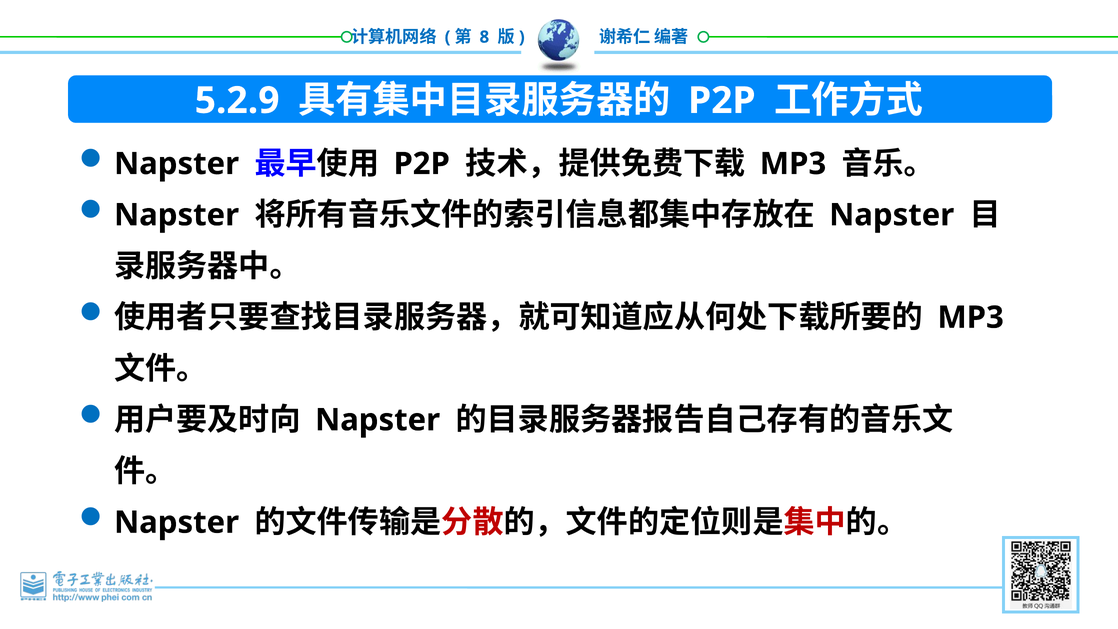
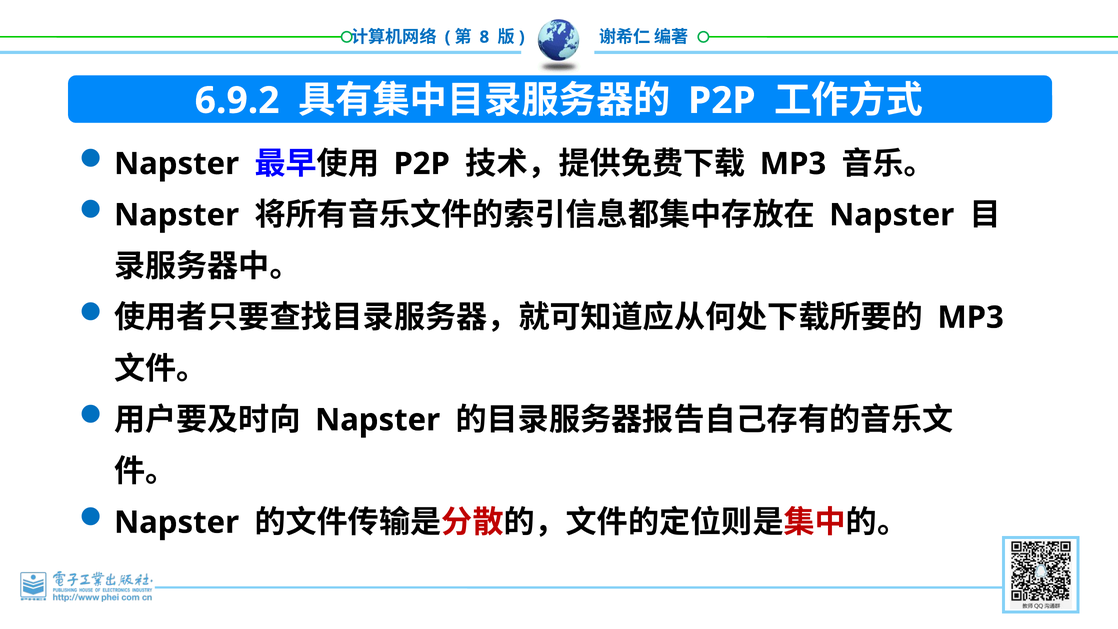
5.2.9: 5.2.9 -> 6.9.2
